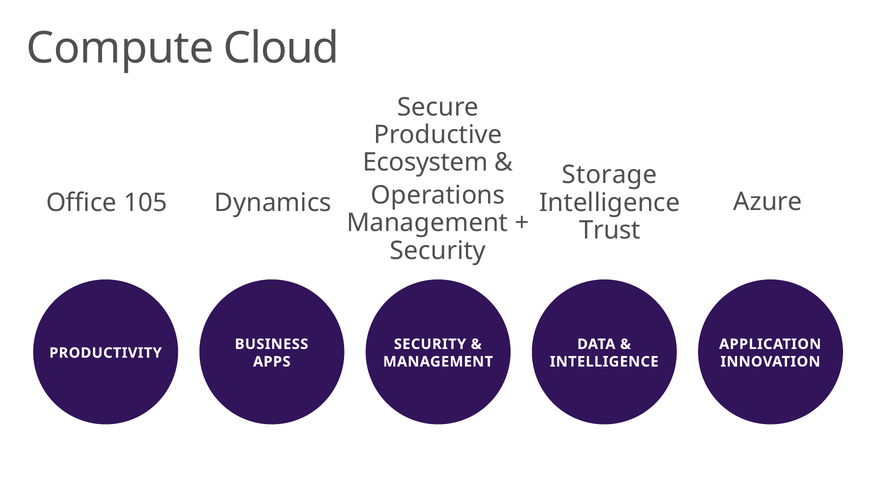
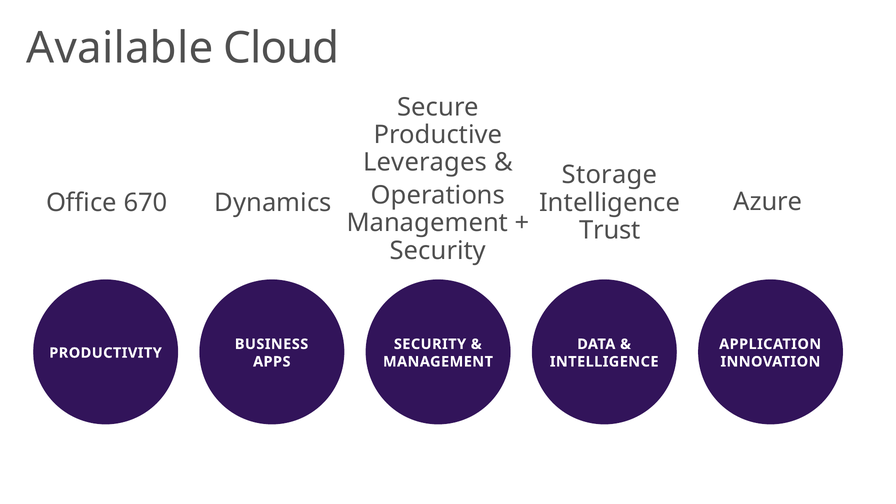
Compute: Compute -> Available
Ecosystem: Ecosystem -> Leverages
105: 105 -> 670
